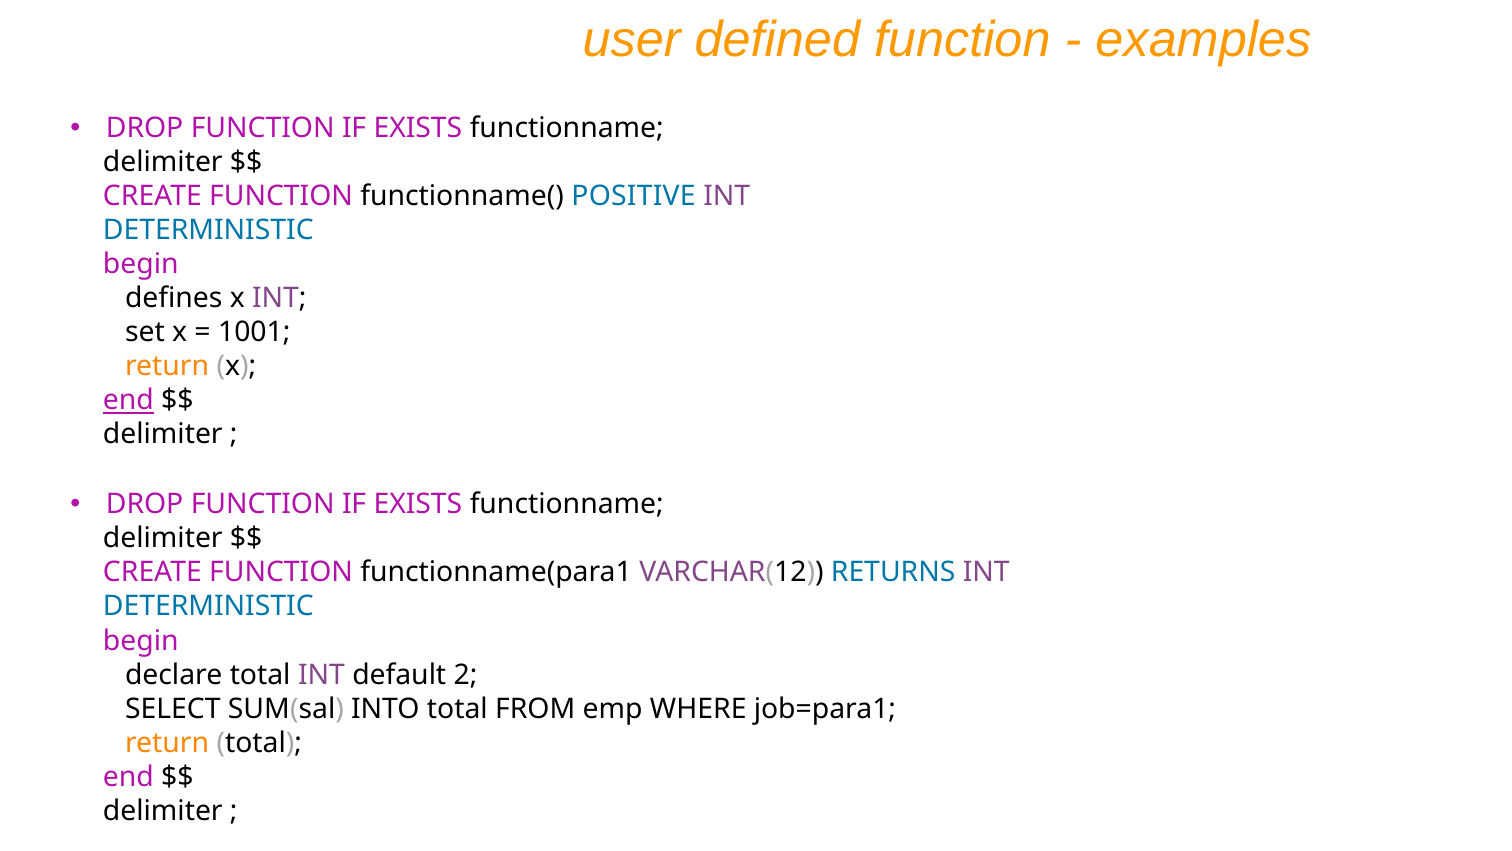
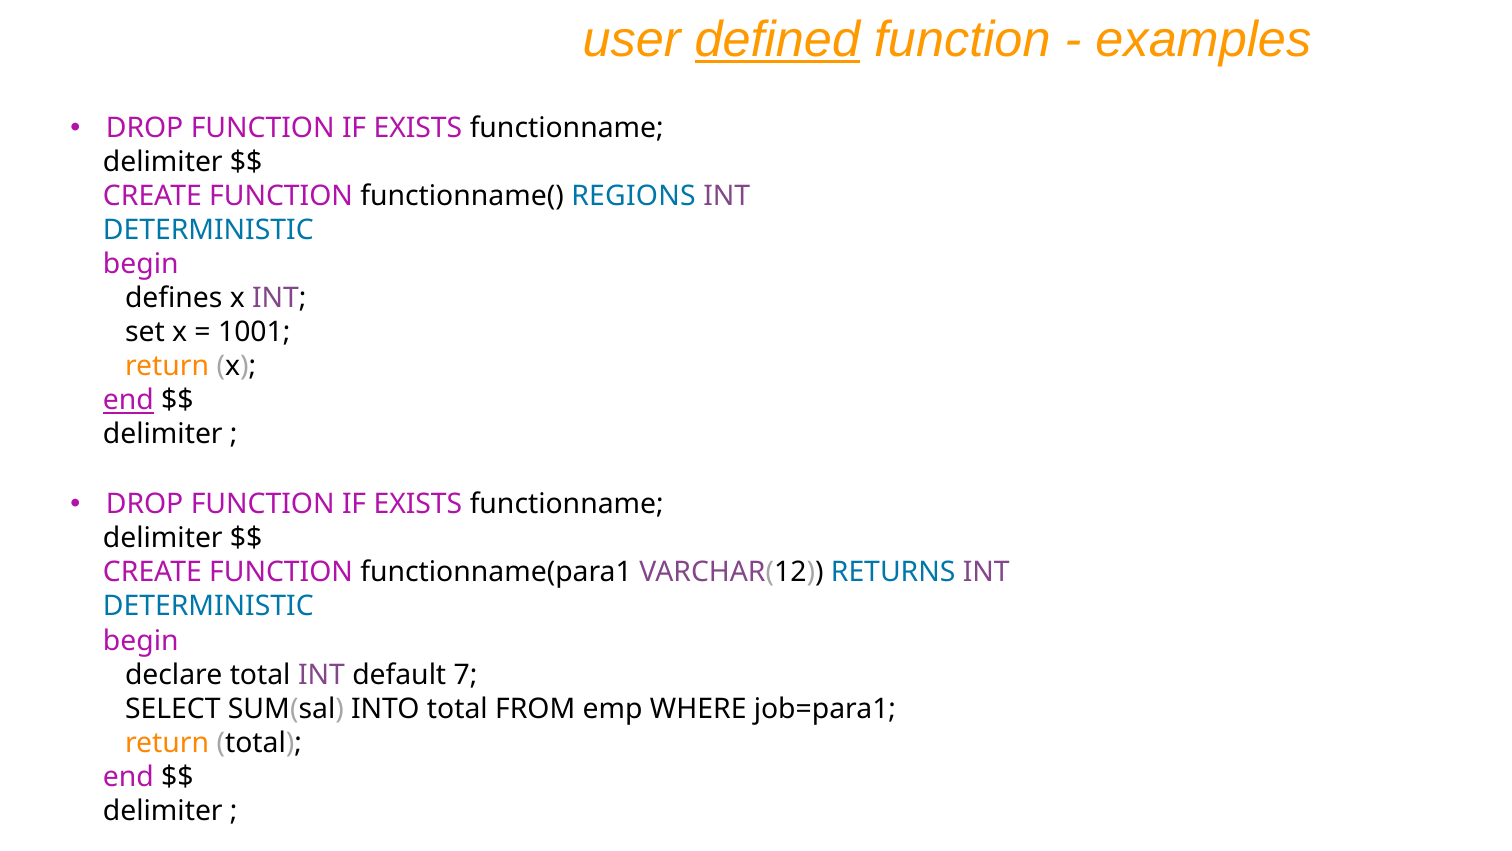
defined underline: none -> present
POSITIVE: POSITIVE -> REGIONS
2: 2 -> 7
